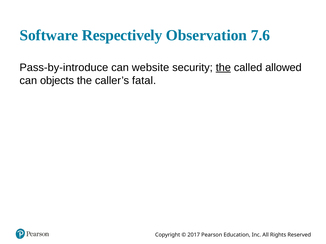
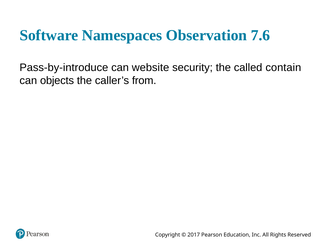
Respectively: Respectively -> Namespaces
the at (223, 68) underline: present -> none
allowed: allowed -> contain
fatal: fatal -> from
